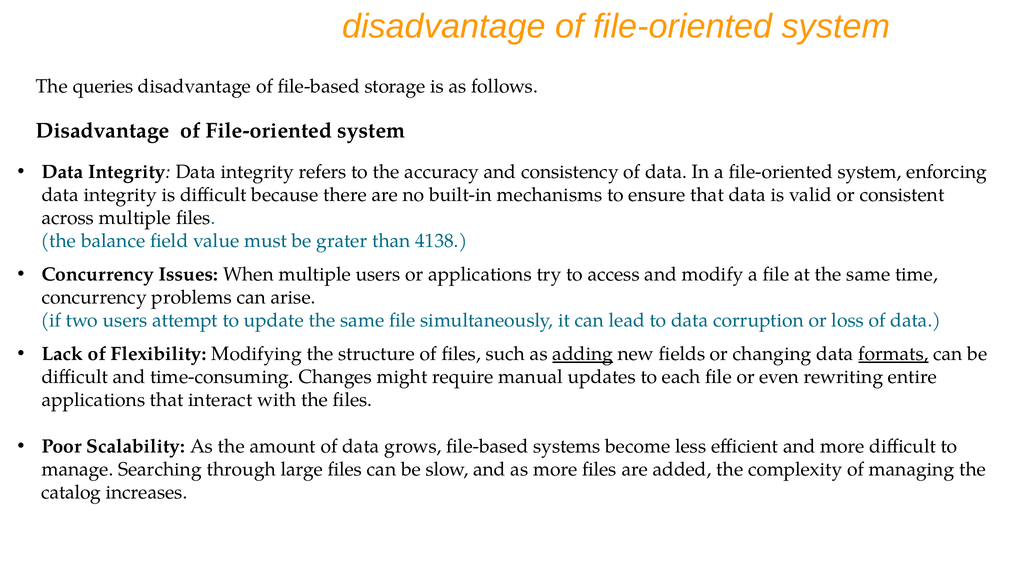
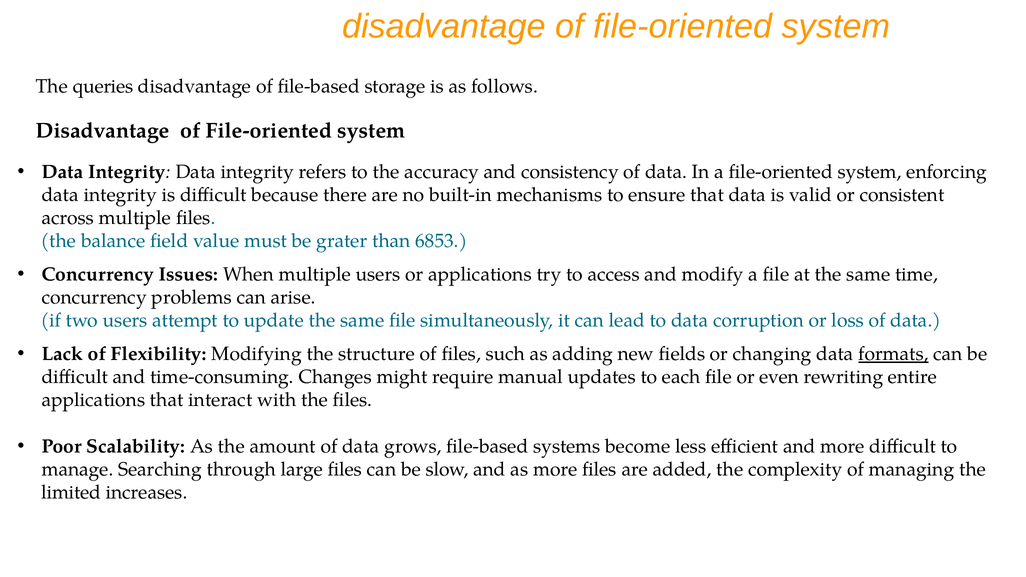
4138: 4138 -> 6853
adding underline: present -> none
catalog: catalog -> limited
